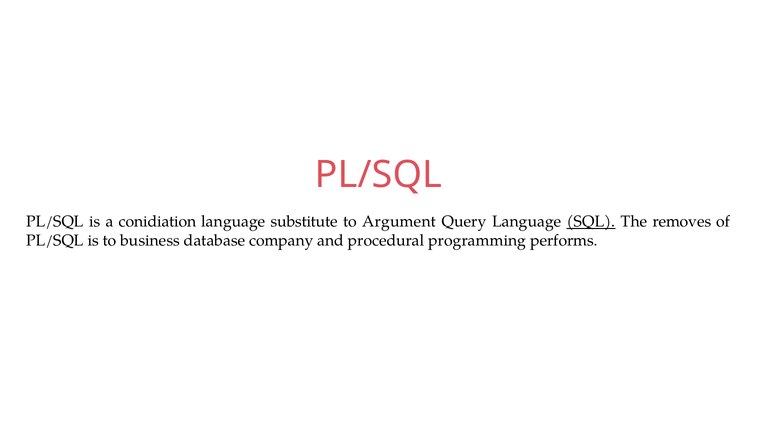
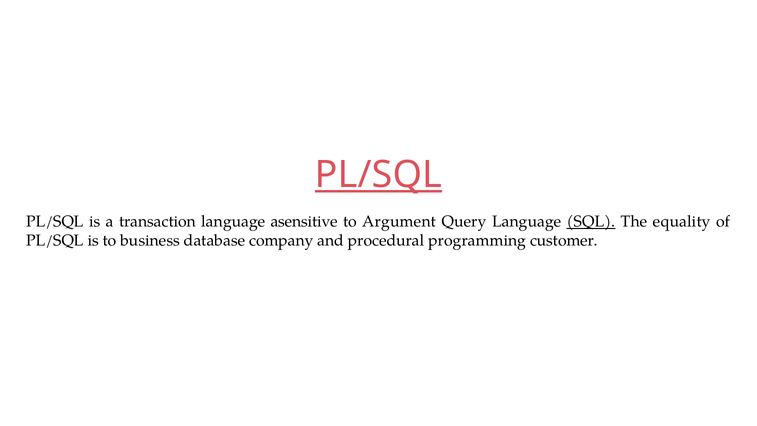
PL/SQL at (378, 175) underline: none -> present
conidiation: conidiation -> transaction
substitute: substitute -> asensitive
removes: removes -> equality
performs: performs -> customer
